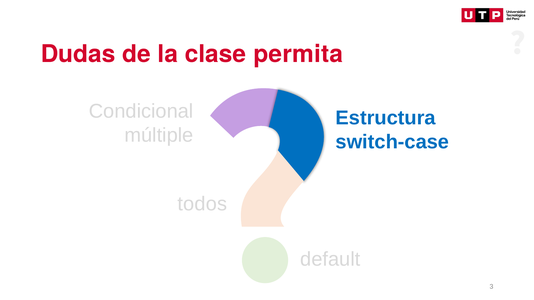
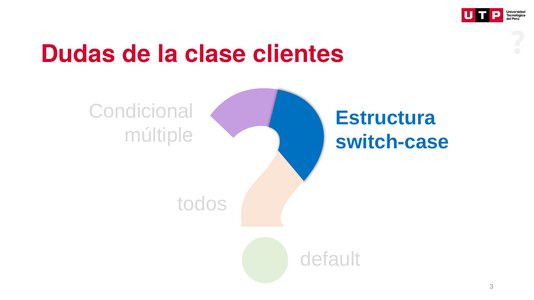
permita: permita -> clientes
